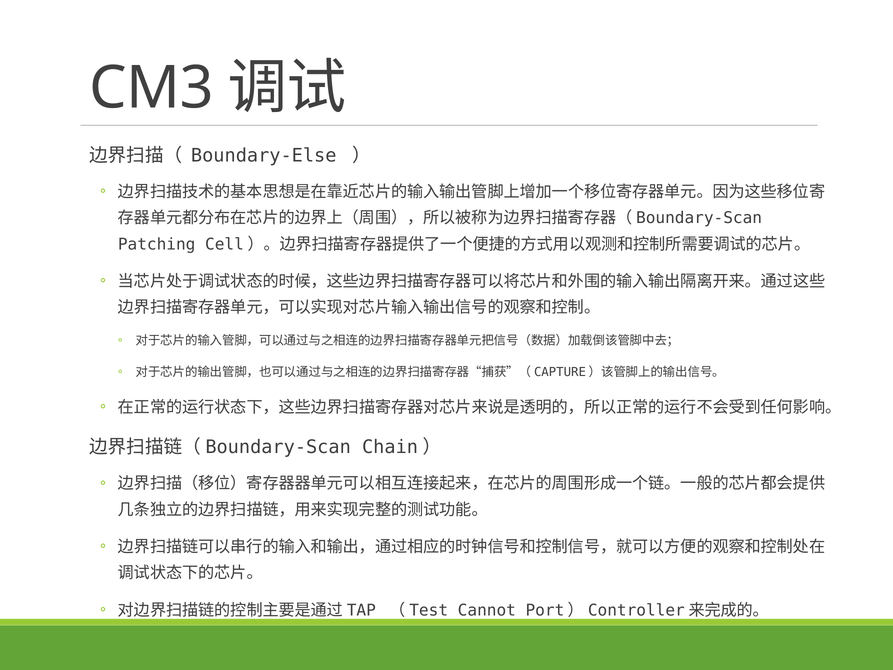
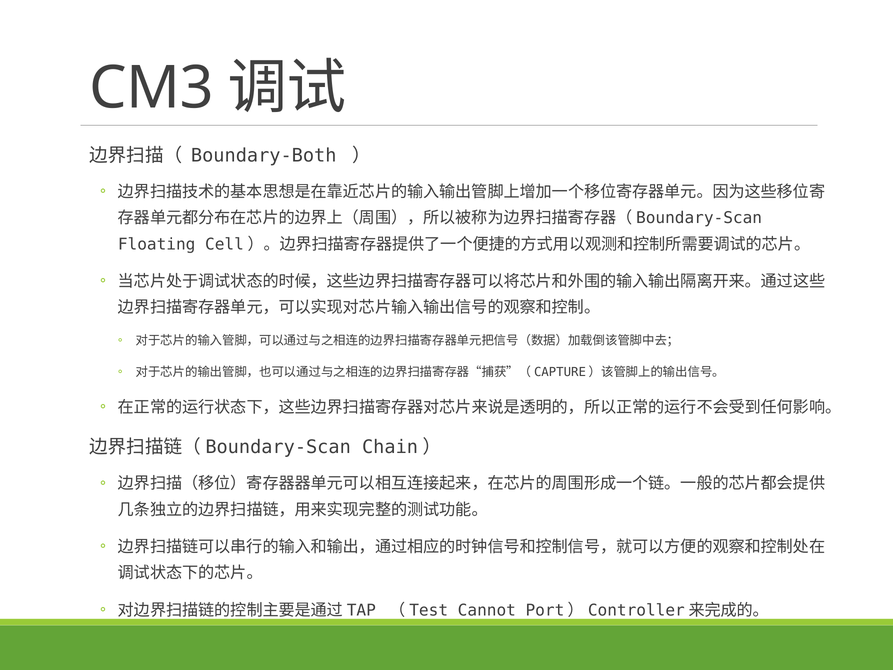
Boundary-Else: Boundary-Else -> Boundary-Both
Patching: Patching -> Floating
